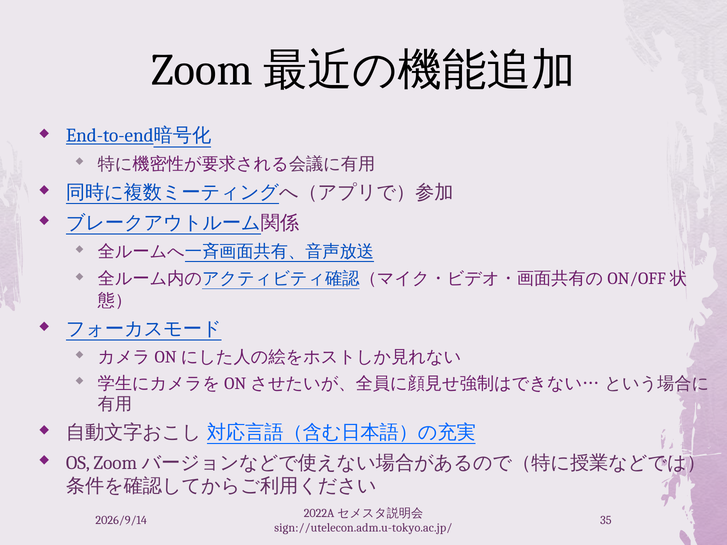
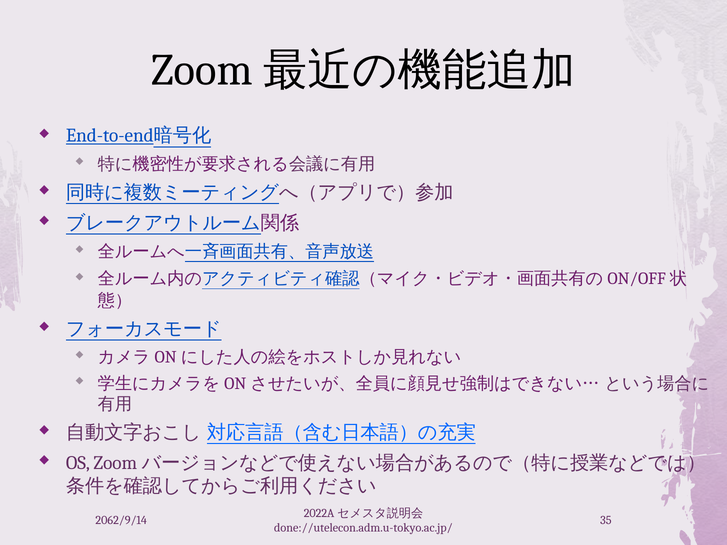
2026/9/14: 2026/9/14 -> 2062/9/14
sign://utelecon.adm.u-tokyo.ac.jp/: sign://utelecon.adm.u-tokyo.ac.jp/ -> done://utelecon.adm.u-tokyo.ac.jp/
